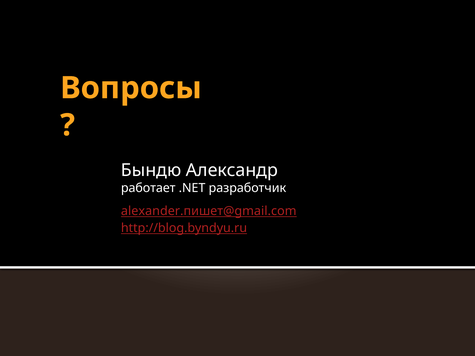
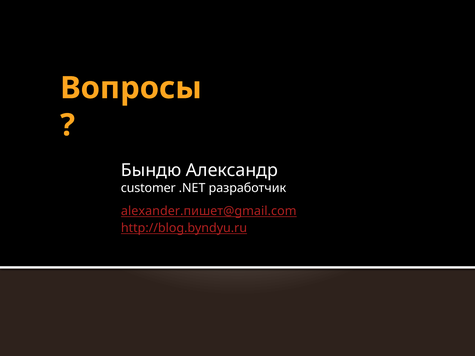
работает: работает -> customer
